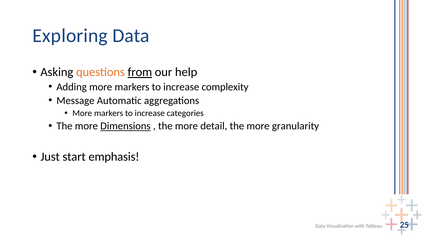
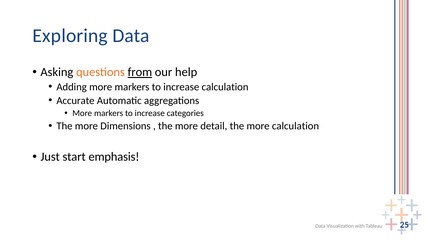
increase complexity: complexity -> calculation
Message: Message -> Accurate
Dimensions underline: present -> none
more granularity: granularity -> calculation
